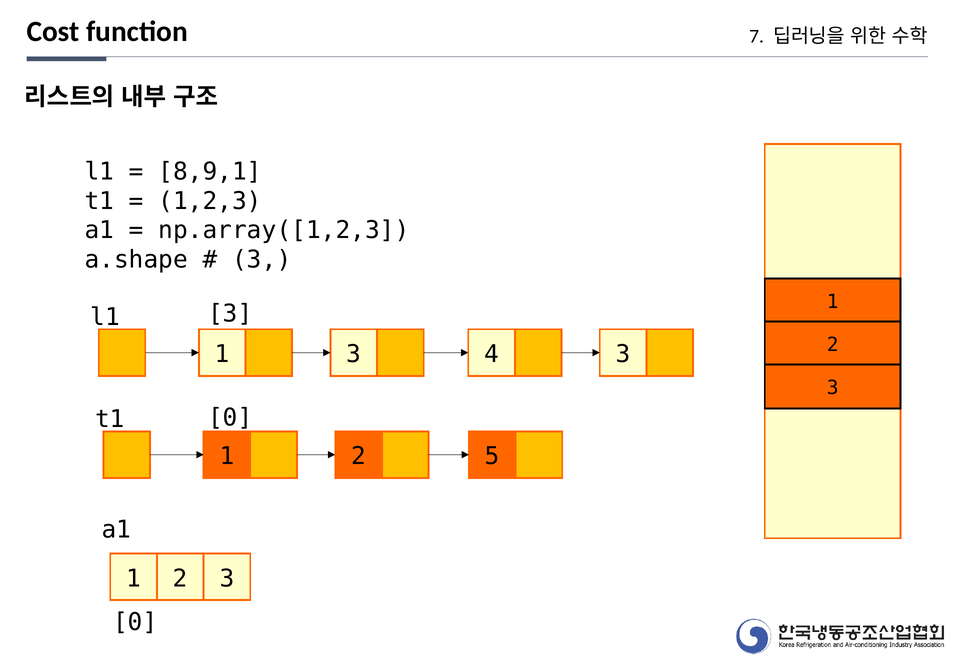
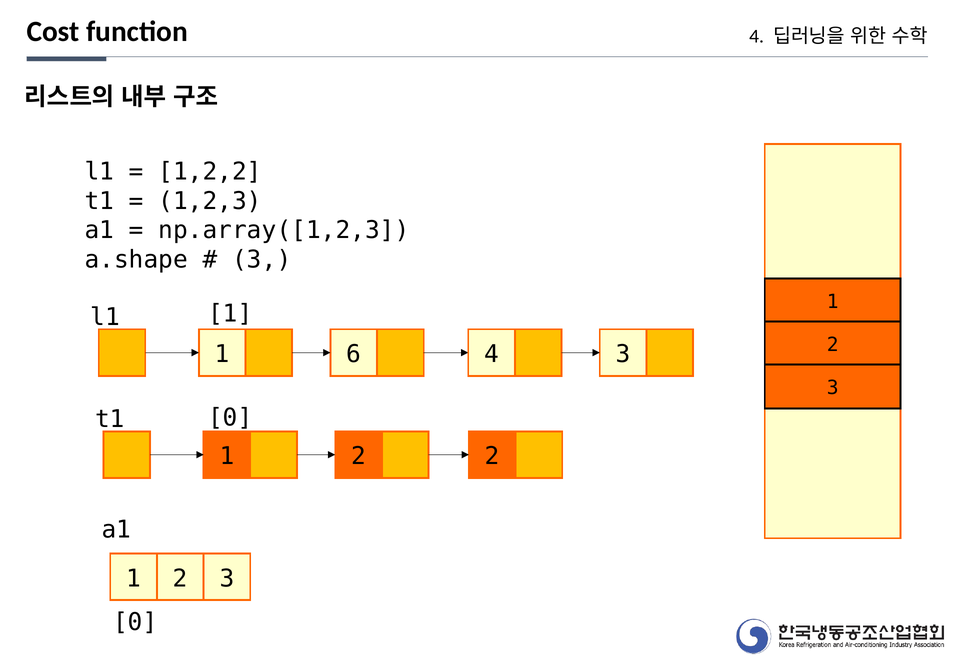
function 7: 7 -> 4
8,9,1: 8,9,1 -> 1,2,2
3 at (230, 314): 3 -> 1
1 3: 3 -> 6
2 5: 5 -> 2
